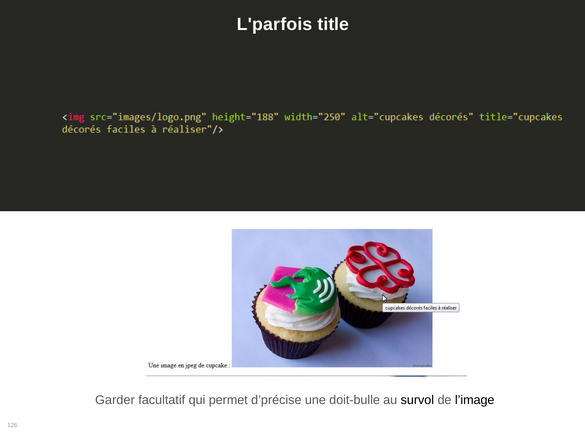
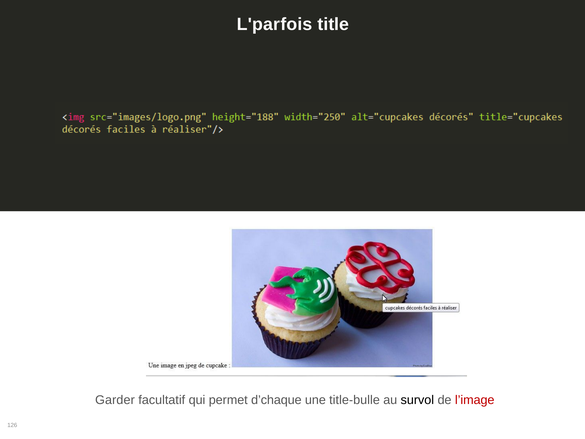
d’précise: d’précise -> d’chaque
doit-bulle: doit-bulle -> title-bulle
l’image colour: black -> red
